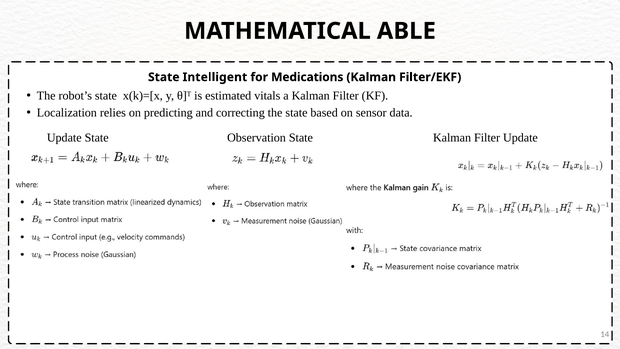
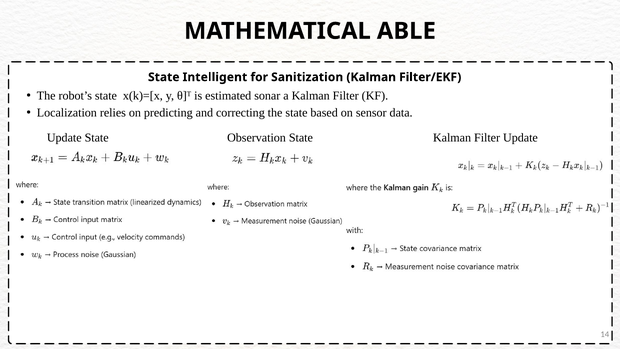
Medications: Medications -> Sanitization
vitals: vitals -> sonar
